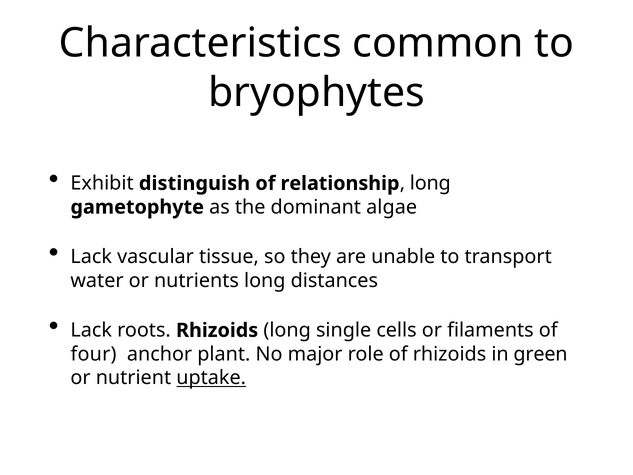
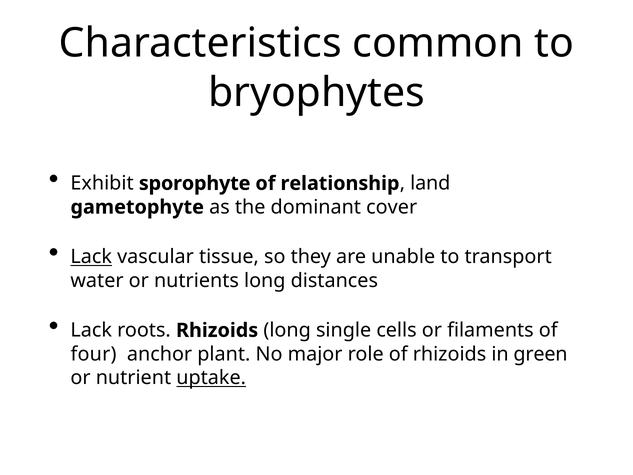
distinguish: distinguish -> sporophyte
long at (430, 183): long -> land
algae: algae -> cover
Lack at (91, 257) underline: none -> present
